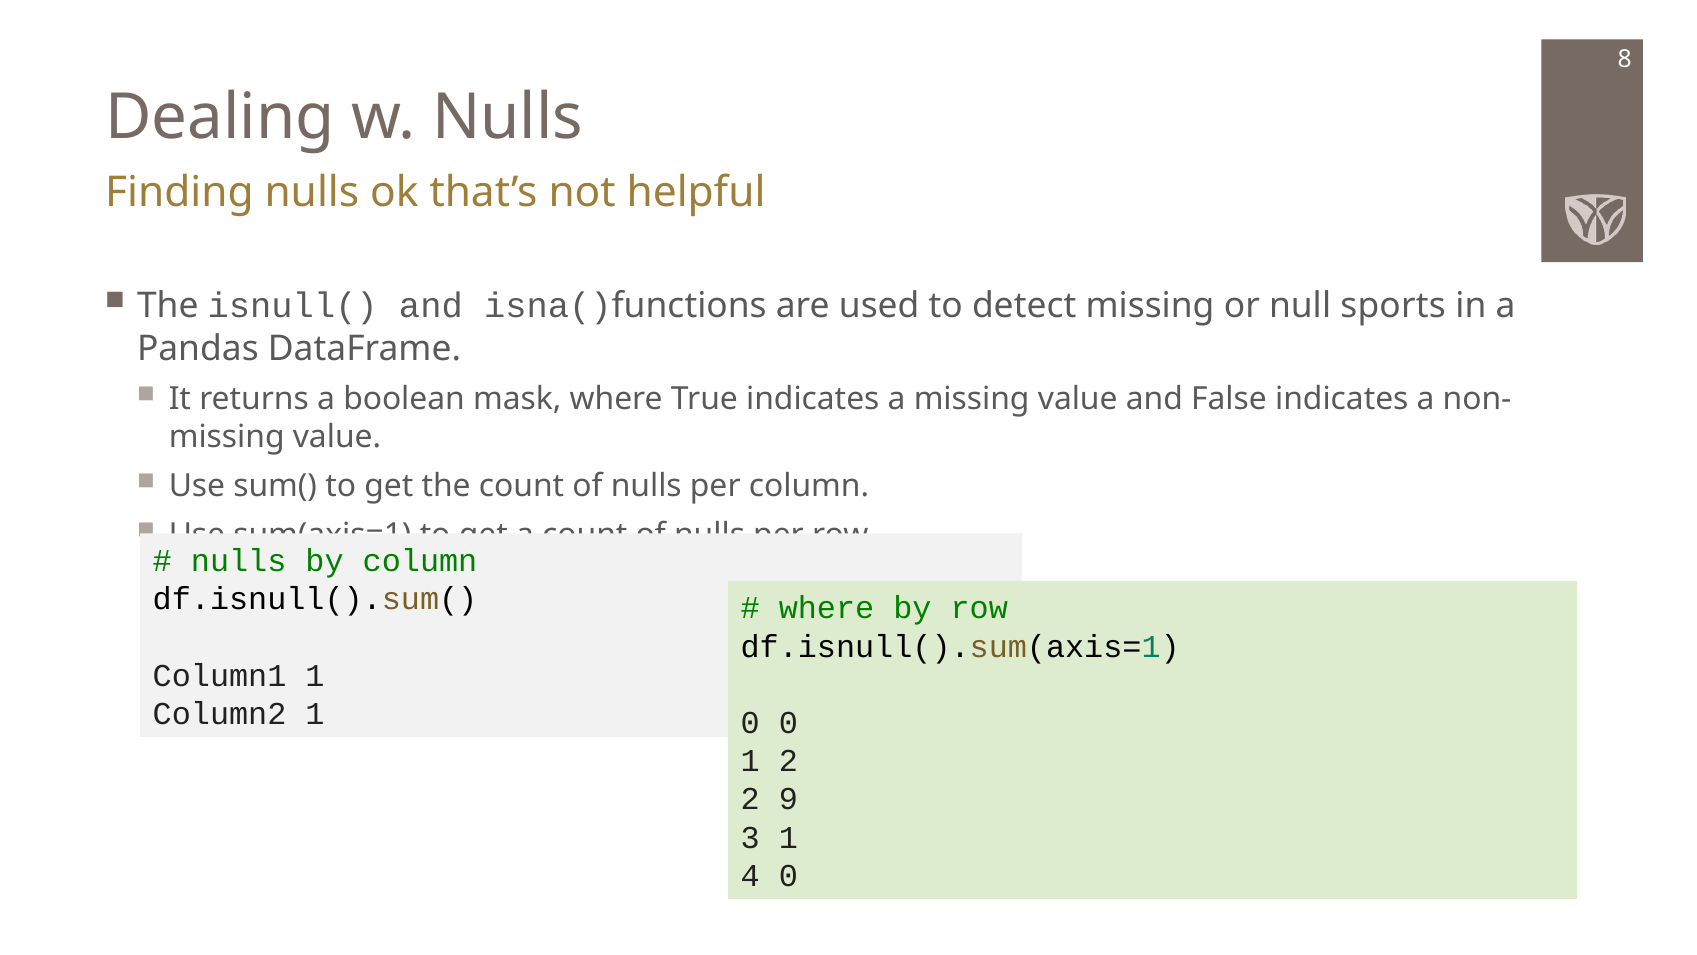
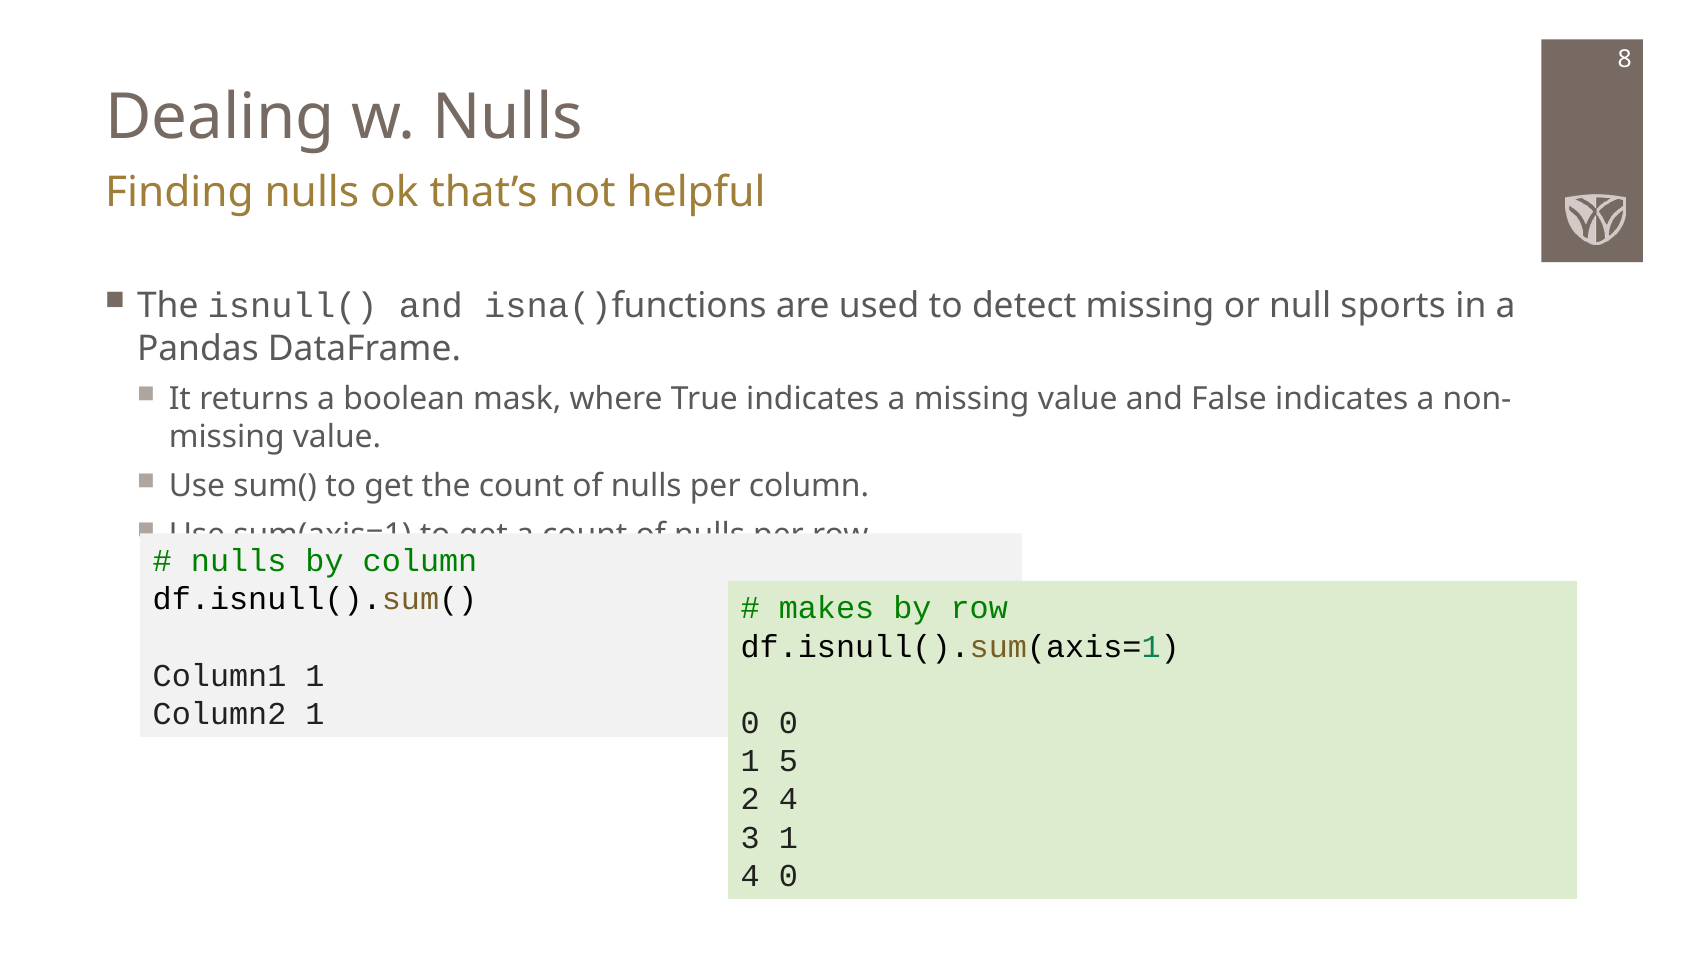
where at (827, 608): where -> makes
1 2: 2 -> 5
2 9: 9 -> 4
